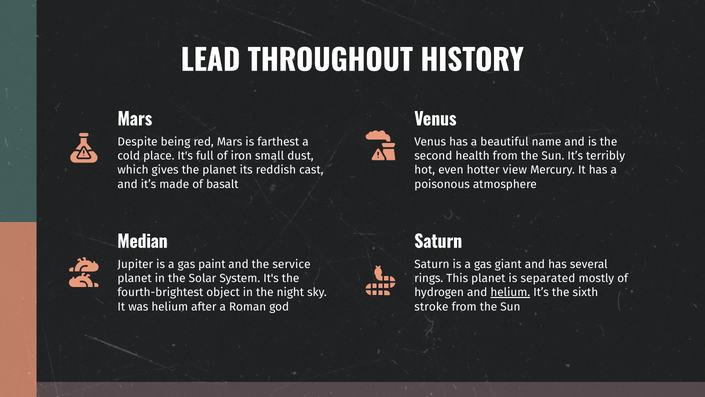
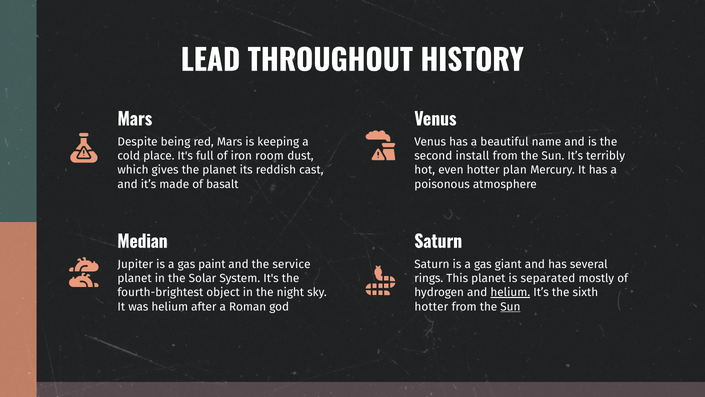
farthest: farthest -> keeping
small: small -> room
health: health -> install
view: view -> plan
stroke at (431, 306): stroke -> hotter
Sun at (510, 306) underline: none -> present
